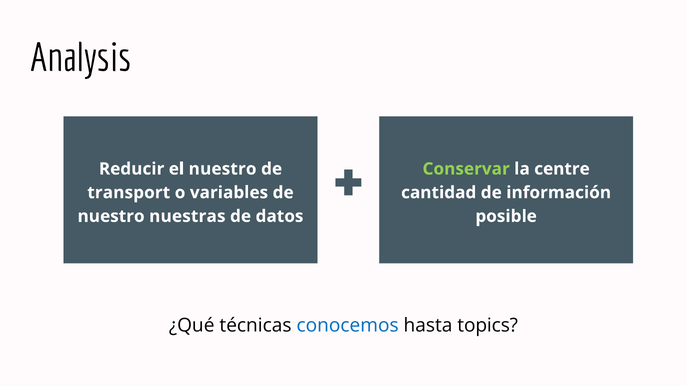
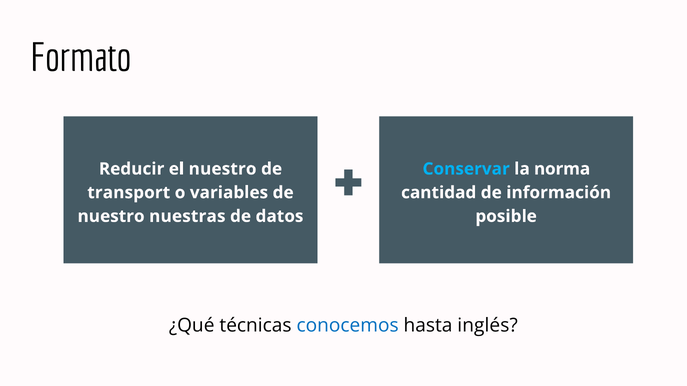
Analysis: Analysis -> Formato
Conservar colour: light green -> light blue
centre: centre -> norma
topics: topics -> inglés
